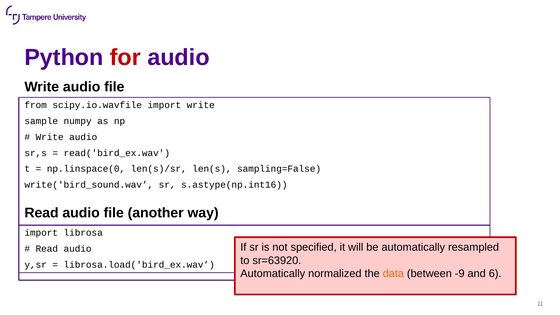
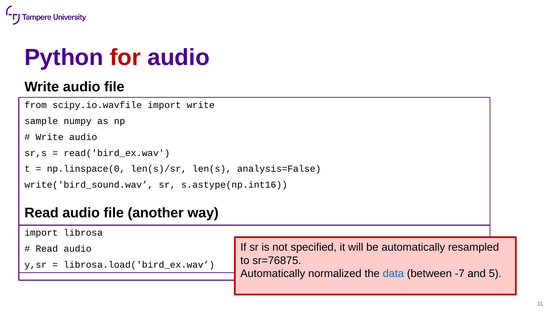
sampling=False: sampling=False -> analysis=False
sr=63920: sr=63920 -> sr=76875
data colour: orange -> blue
-9: -9 -> -7
6: 6 -> 5
